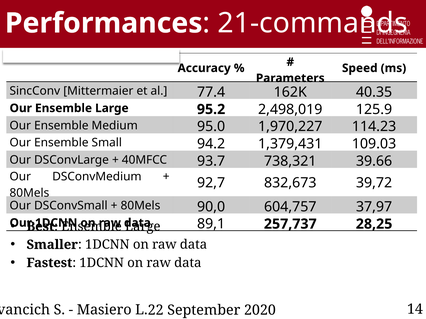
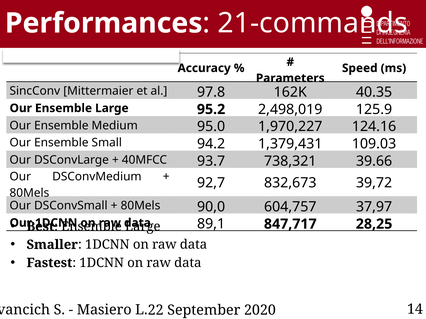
77.4: 77.4 -> 97.8
114.23: 114.23 -> 124.16
257,737: 257,737 -> 847,717
